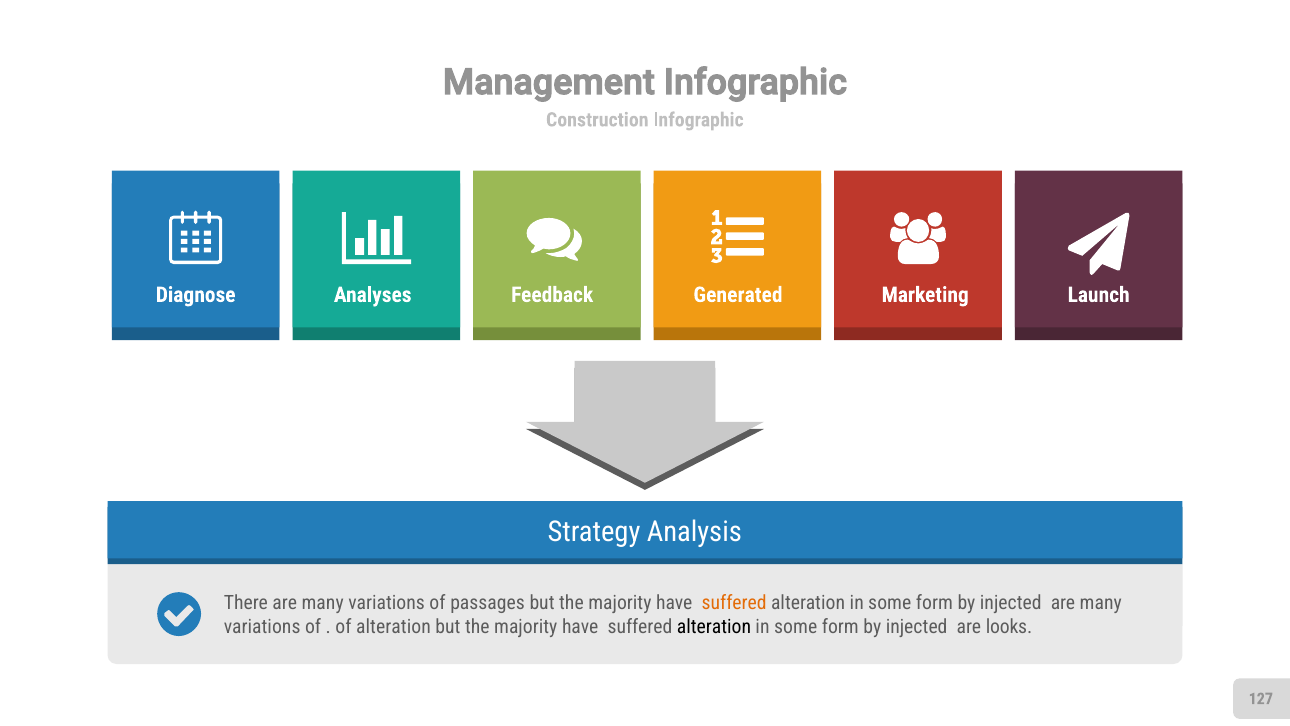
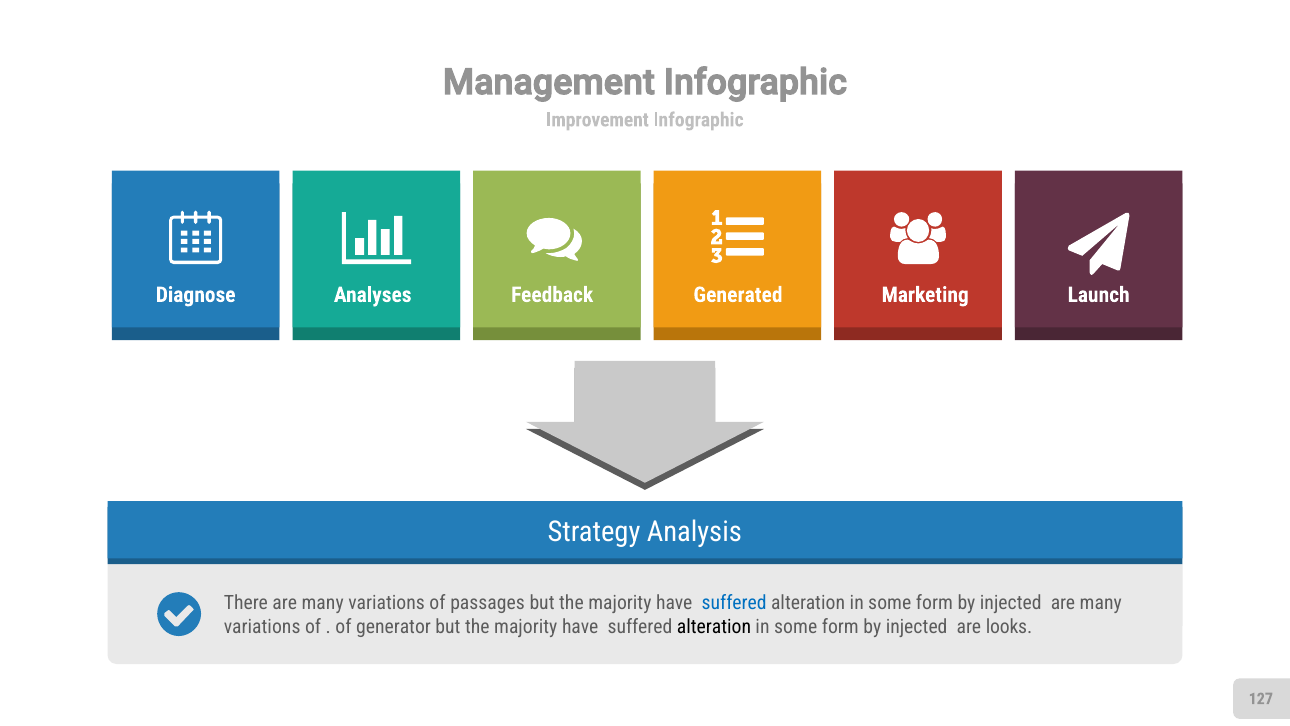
Construction: Construction -> Improvement
suffered at (734, 603) colour: orange -> blue
of alteration: alteration -> generator
